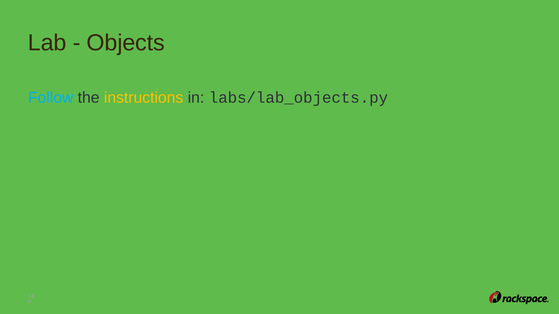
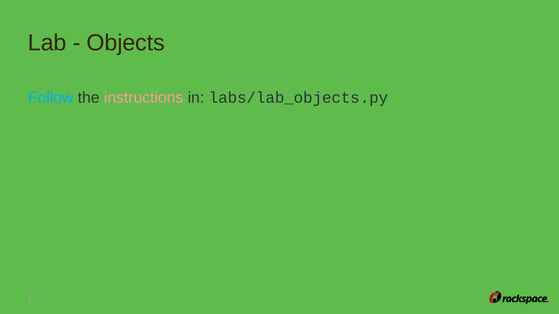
instructions colour: yellow -> pink
